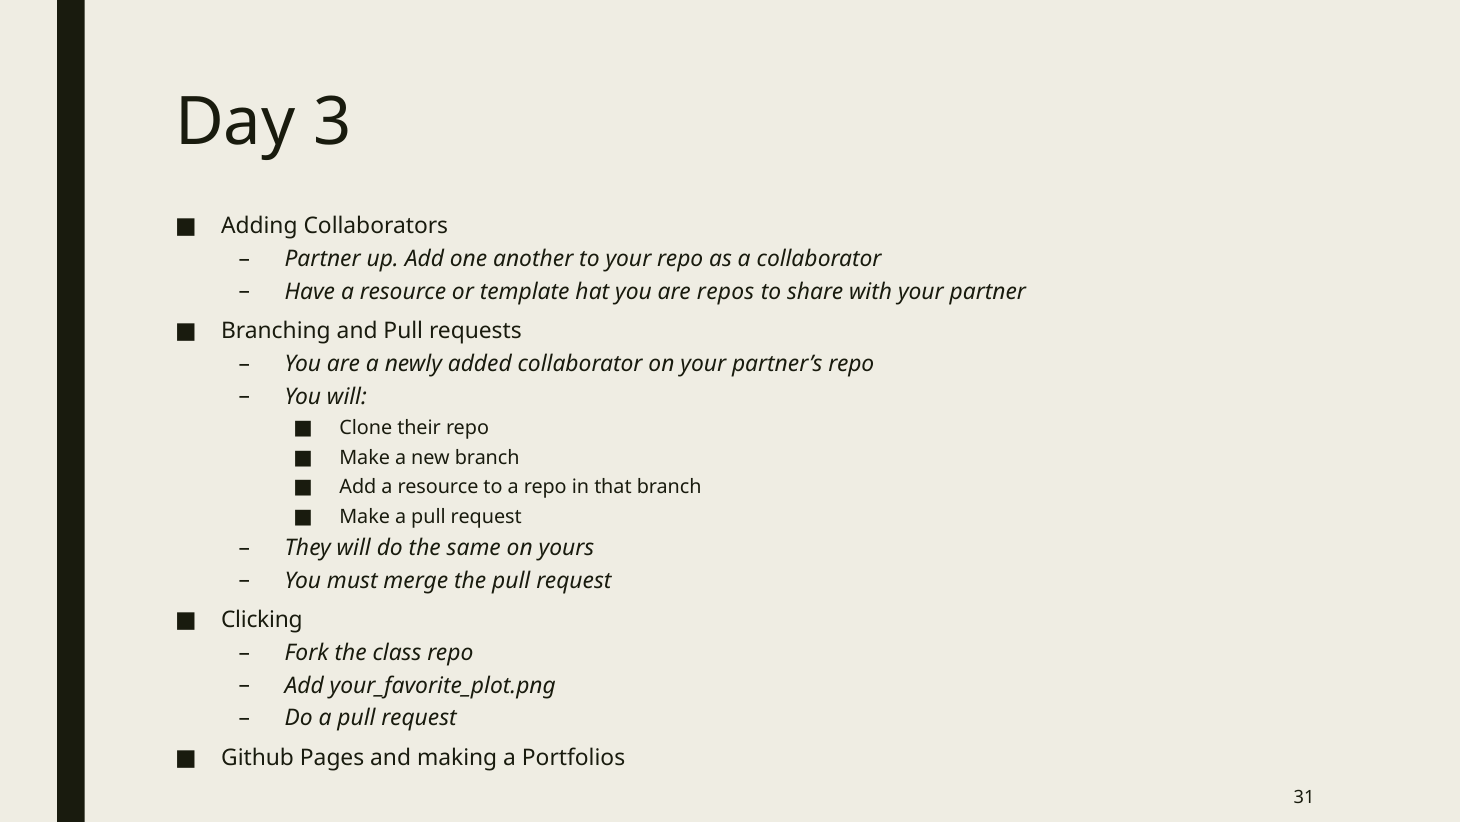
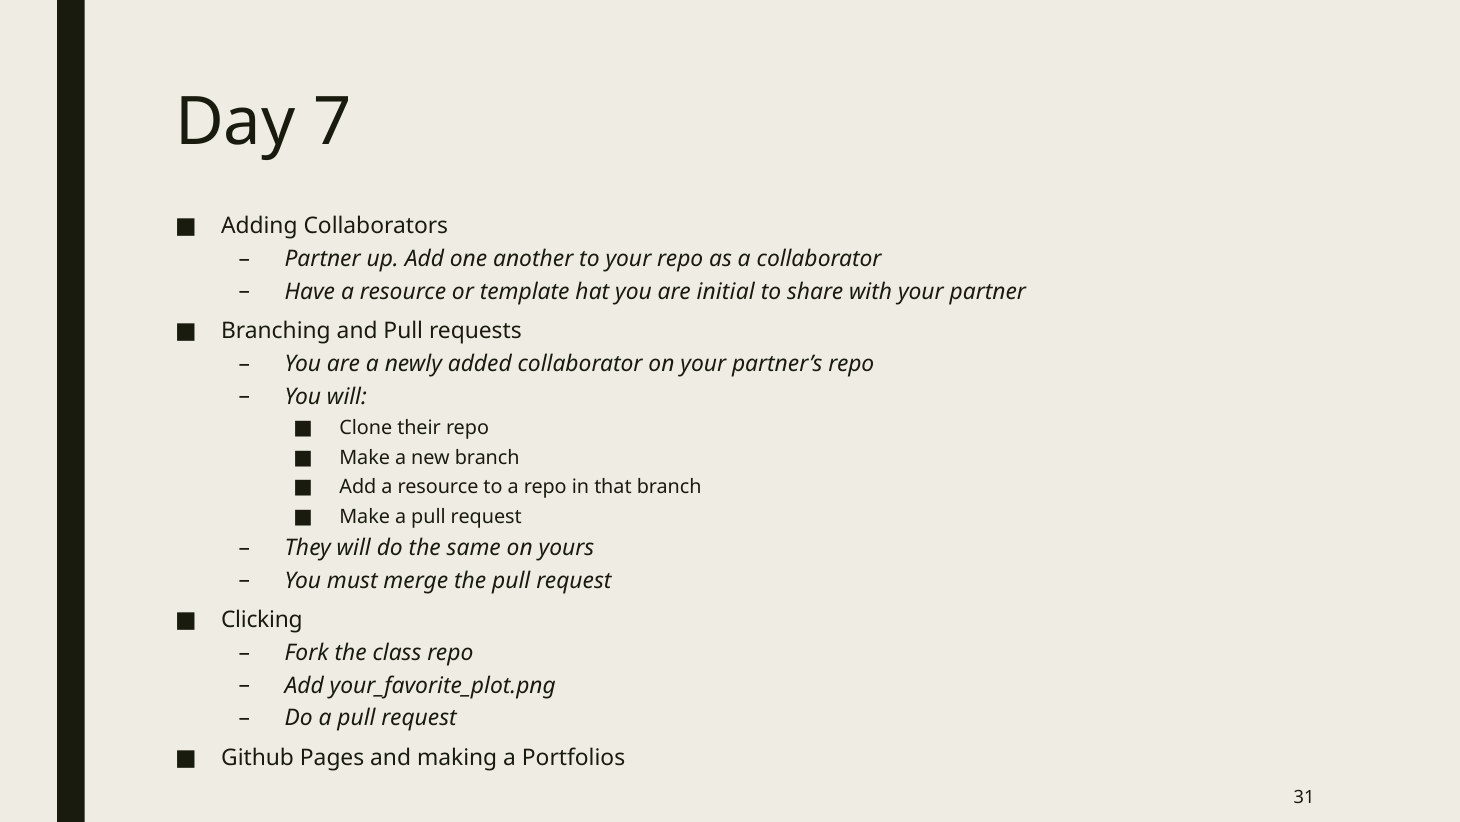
3: 3 -> 7
repos: repos -> initial
